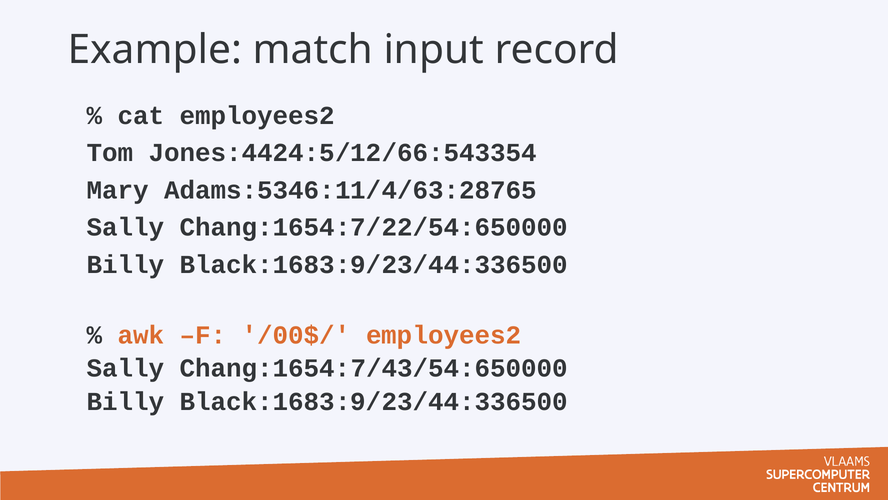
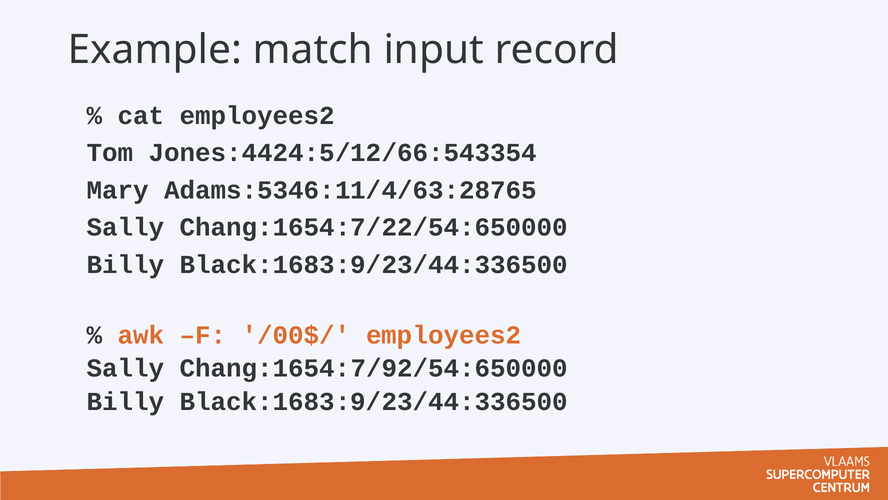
Chang:1654:7/43/54:650000: Chang:1654:7/43/54:650000 -> Chang:1654:7/92/54:650000
